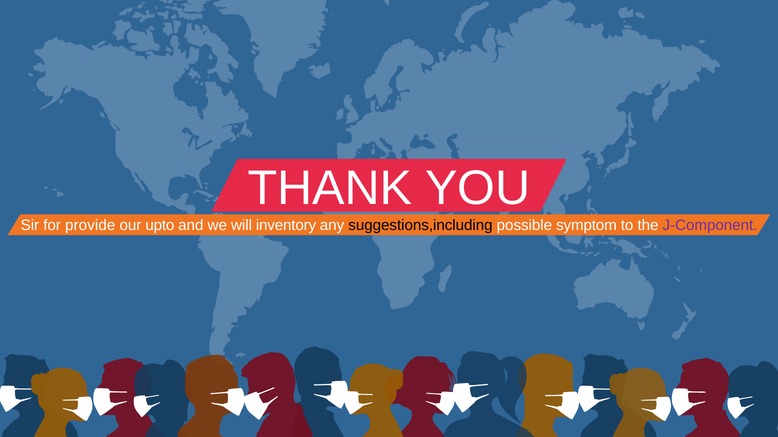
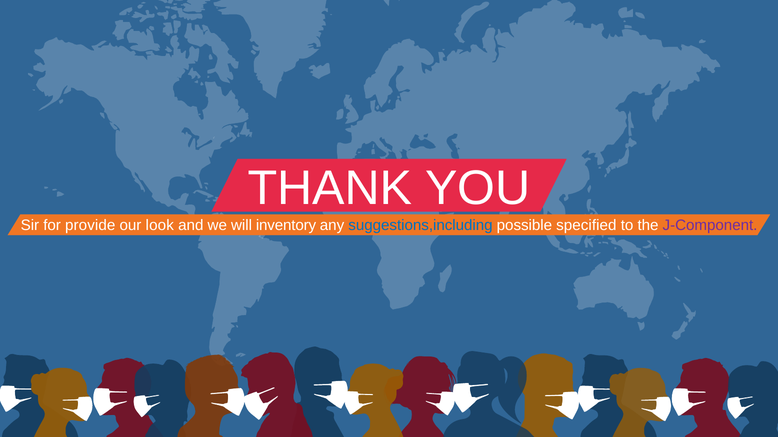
upto: upto -> look
suggestions,including colour: black -> blue
symptom: symptom -> specified
